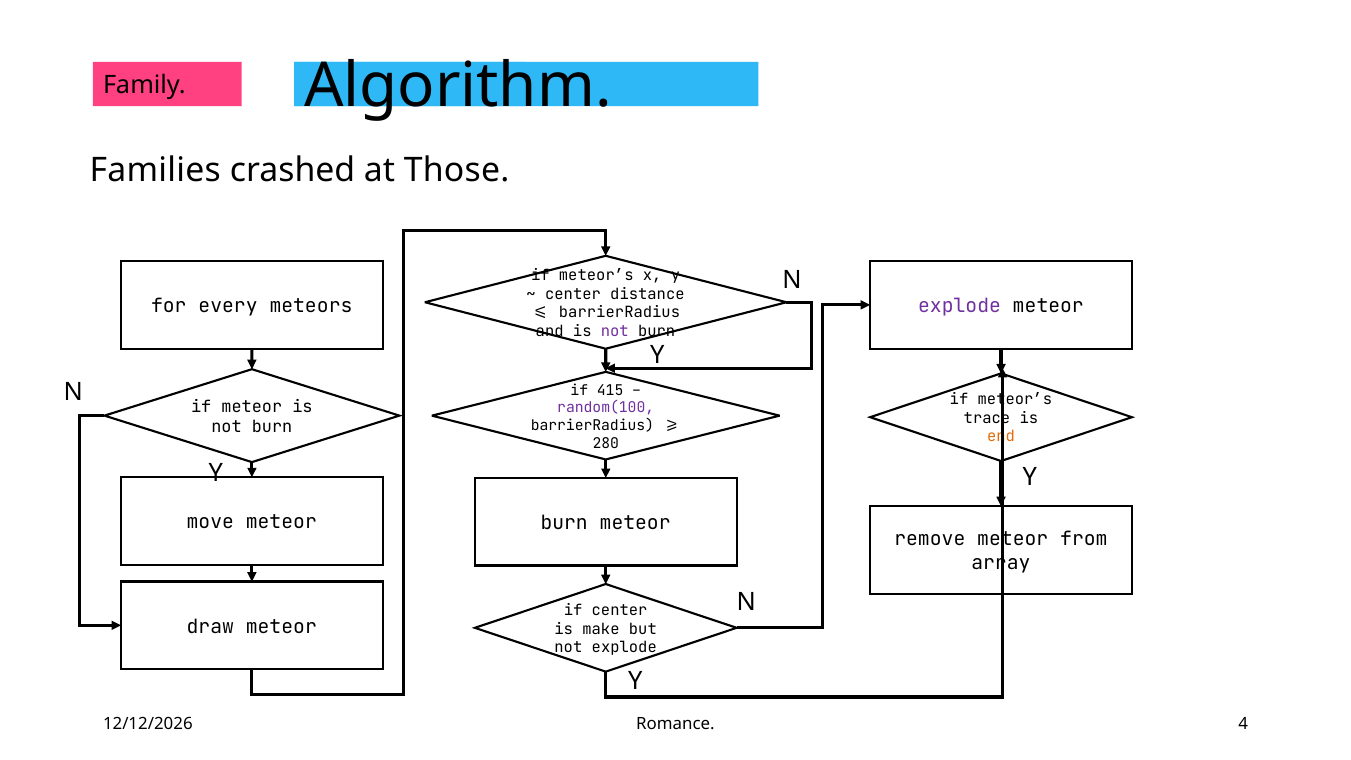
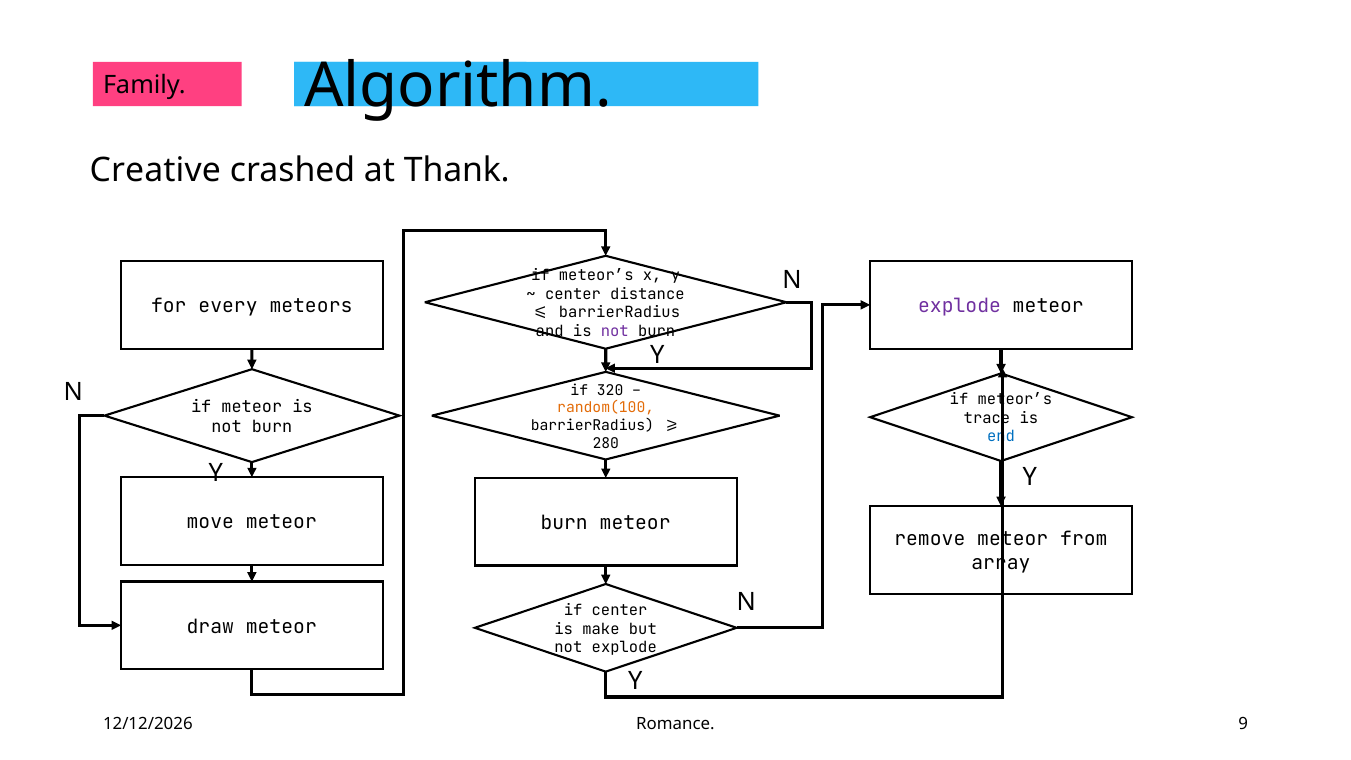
Families: Families -> Creative
Those: Those -> Thank
415: 415 -> 320
random(100 colour: purple -> orange
end colour: orange -> blue
4: 4 -> 9
